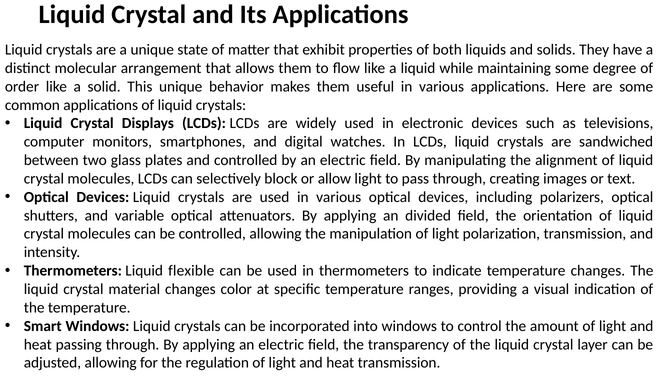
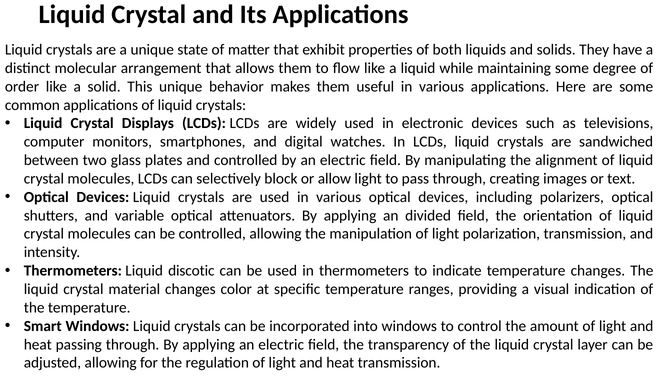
flexible: flexible -> discotic
